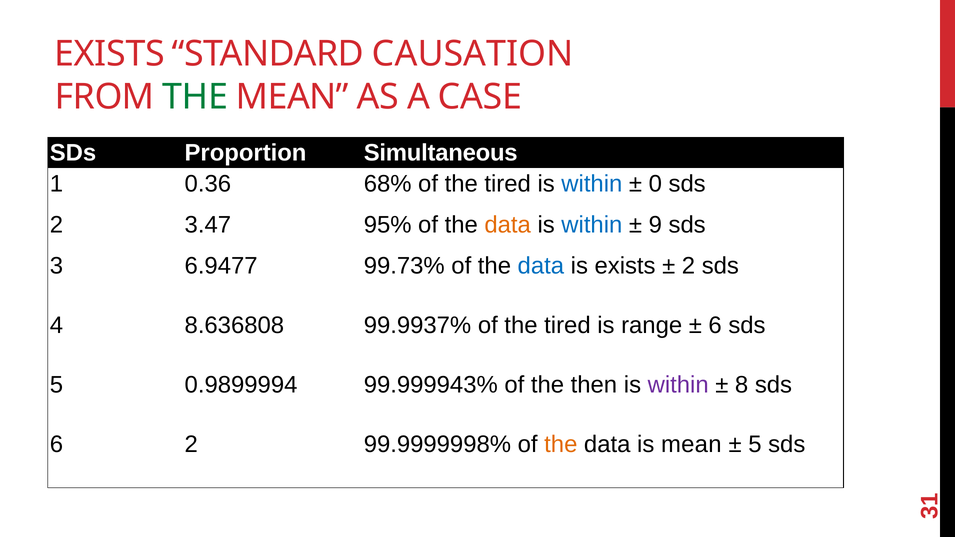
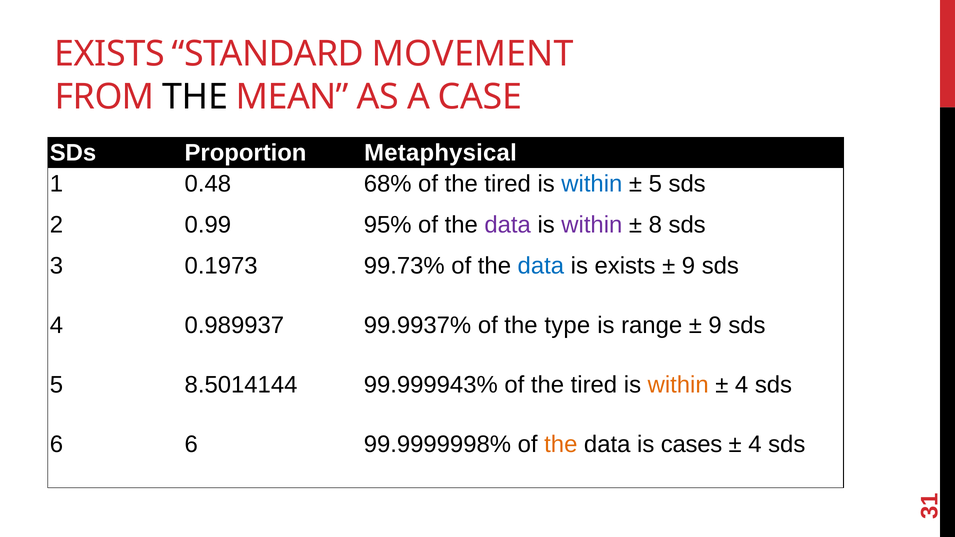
CAUSATION: CAUSATION -> MOVEMENT
THE at (195, 97) colour: green -> black
Simultaneous: Simultaneous -> Metaphysical
0.36: 0.36 -> 0.48
0 at (655, 184): 0 -> 5
3.47: 3.47 -> 0.99
data at (508, 225) colour: orange -> purple
within at (592, 225) colour: blue -> purple
9: 9 -> 8
6.9477: 6.9477 -> 0.1973
2 at (688, 266): 2 -> 9
8.636808: 8.636808 -> 0.989937
99.9937% of the tired: tired -> type
6 at (715, 325): 6 -> 9
0.9899994: 0.9899994 -> 8.5014144
99.999943% of the then: then -> tired
within at (678, 385) colour: purple -> orange
8 at (742, 385): 8 -> 4
6 2: 2 -> 6
is mean: mean -> cases
5 at (755, 444): 5 -> 4
